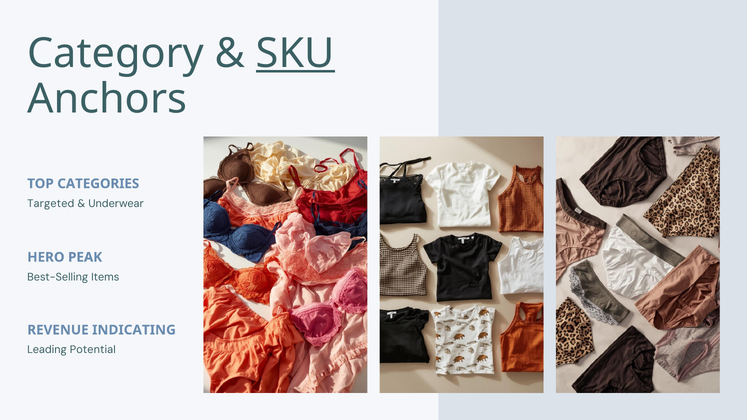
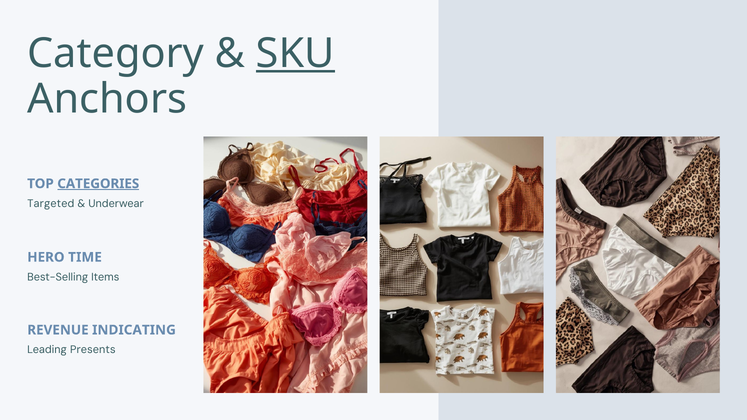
CATEGORIES underline: none -> present
PEAK: PEAK -> TIME
Potential: Potential -> Presents
